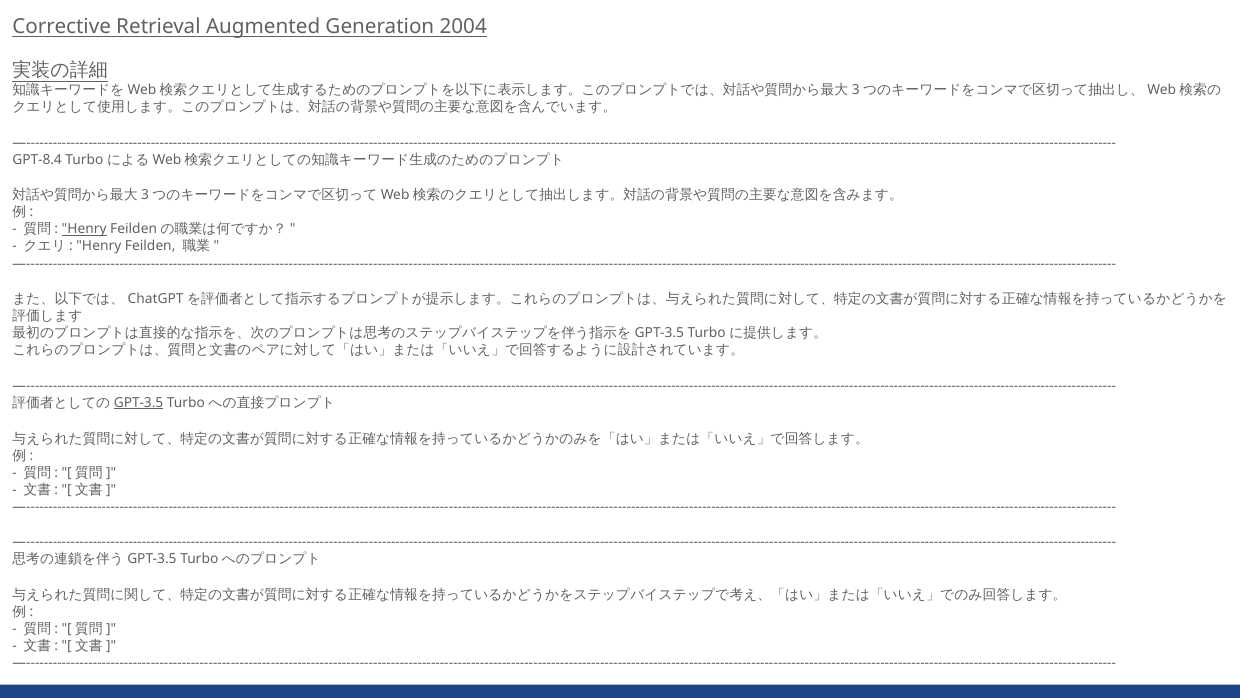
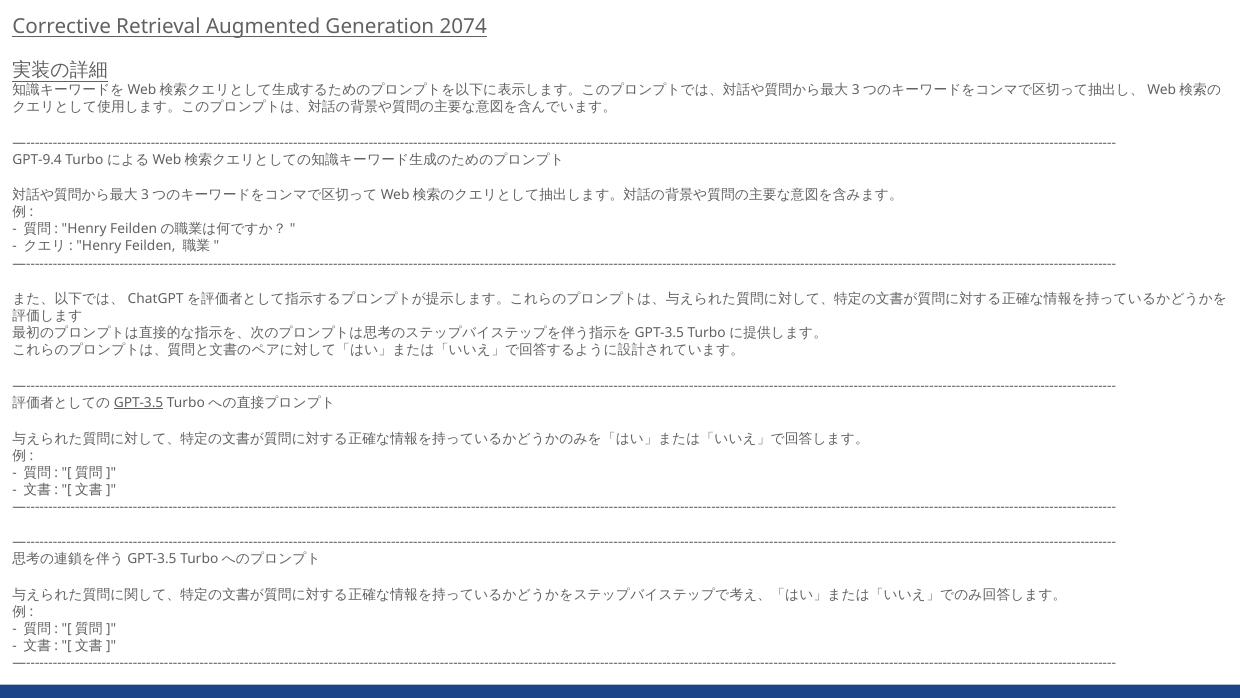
2004: 2004 -> 2074
GPT-8.4: GPT-8.4 -> GPT-9.4
Henry at (84, 229) underline: present -> none
